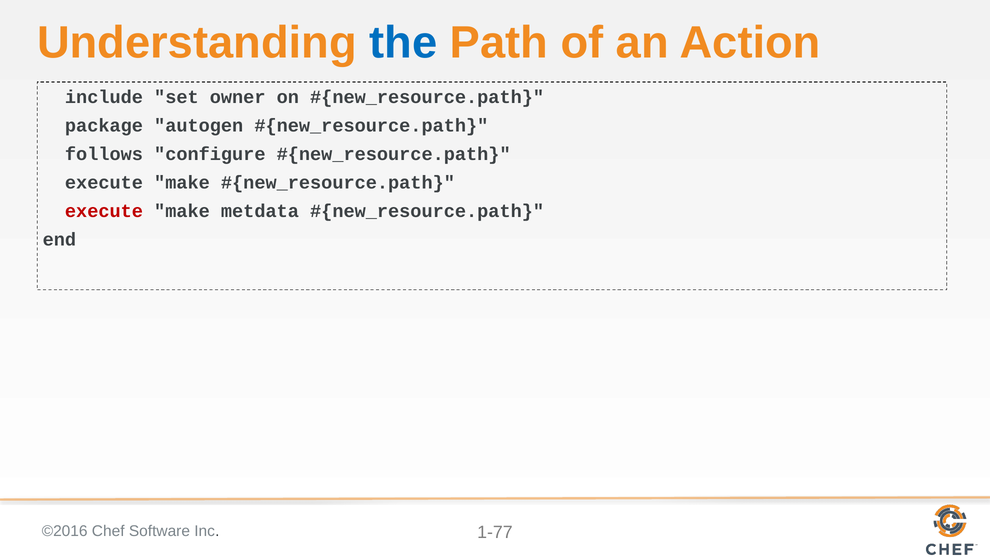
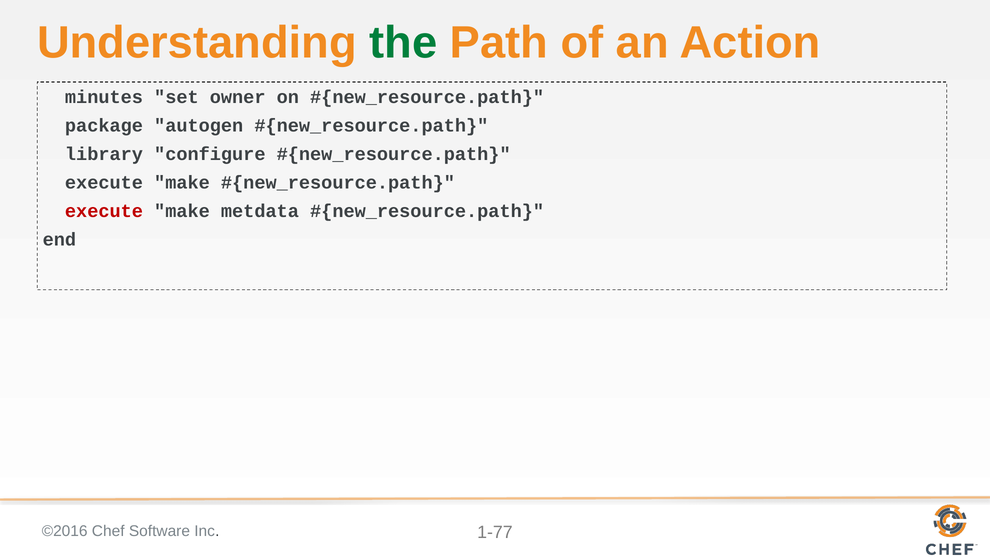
the colour: blue -> green
include: include -> minutes
follows: follows -> library
